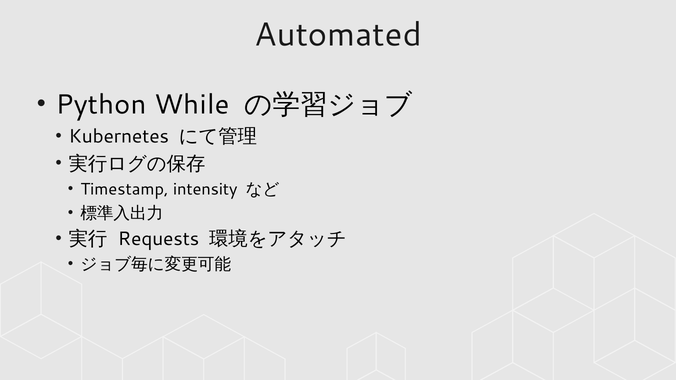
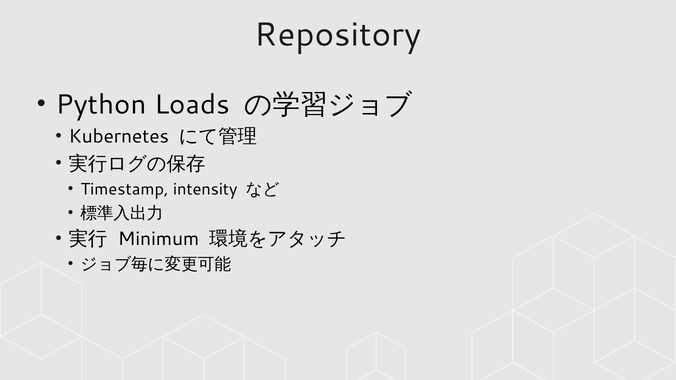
Automated: Automated -> Repository
While: While -> Loads
Requests: Requests -> Minimum
